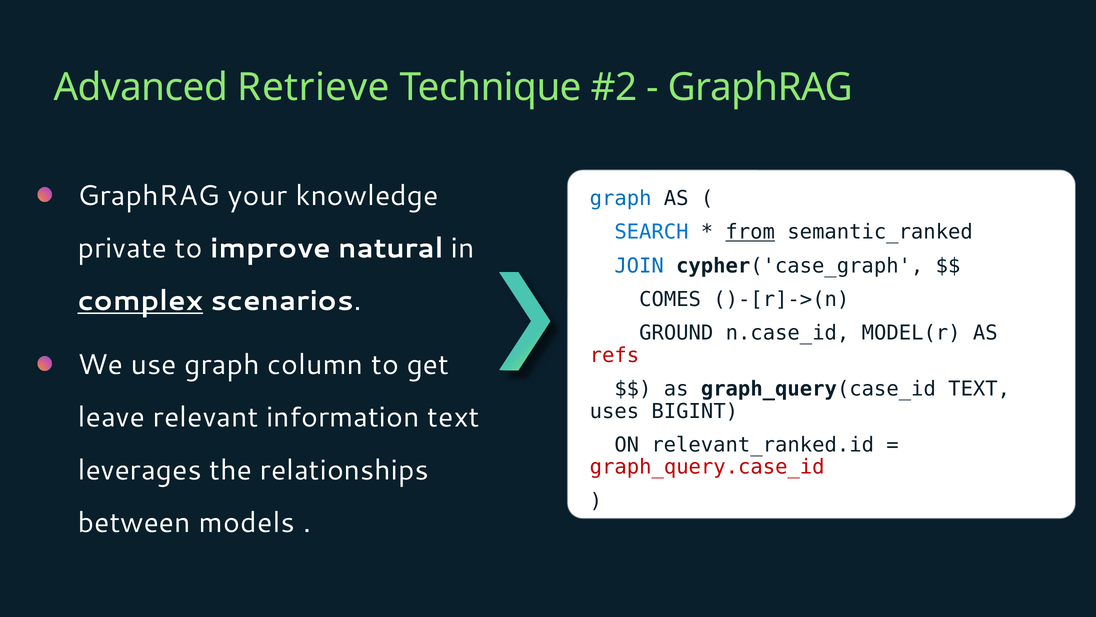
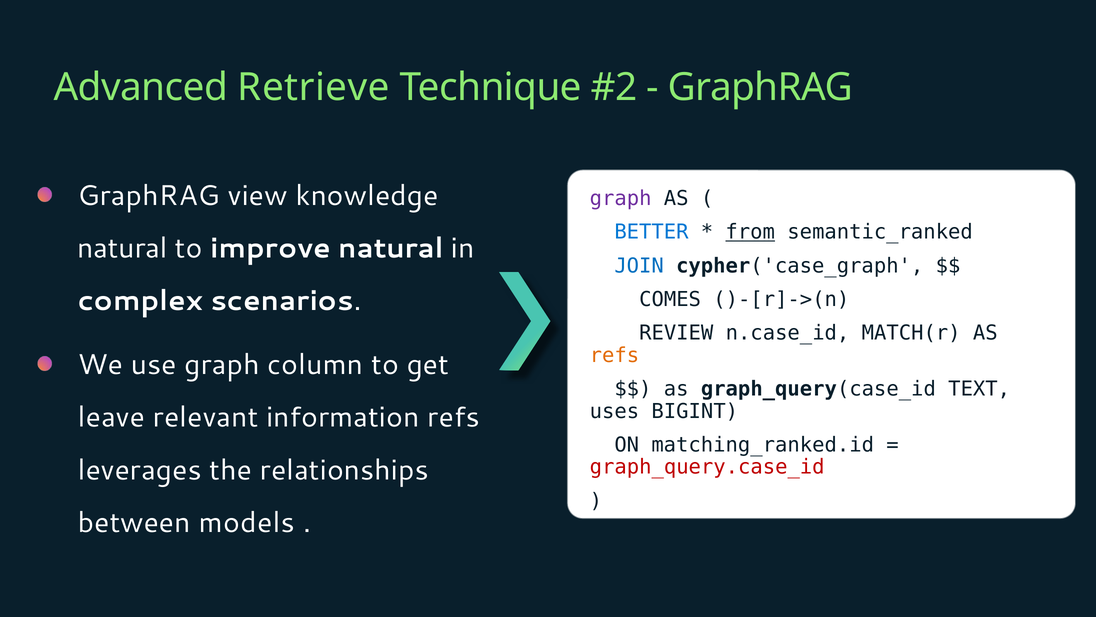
your: your -> view
graph at (621, 198) colour: blue -> purple
SEARCH: SEARCH -> BETTER
private at (122, 248): private -> natural
complex underline: present -> none
GROUND: GROUND -> REVIEW
MODEL(r: MODEL(r -> MATCH(r
refs at (614, 355) colour: red -> orange
information text: text -> refs
relevant_ranked.id: relevant_ranked.id -> matching_ranked.id
